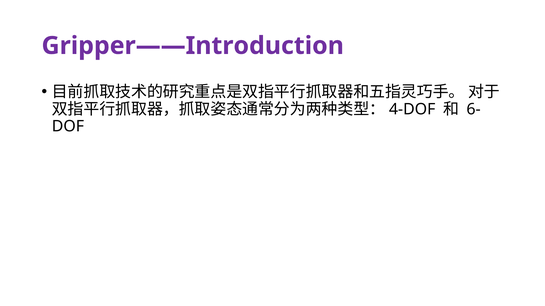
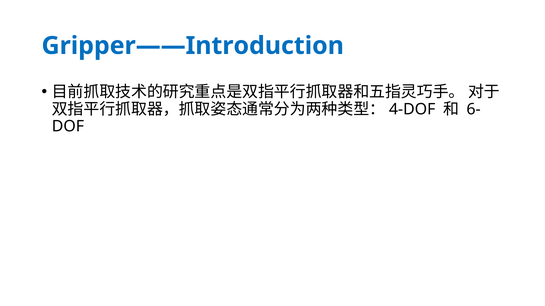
Gripper——Introduction colour: purple -> blue
